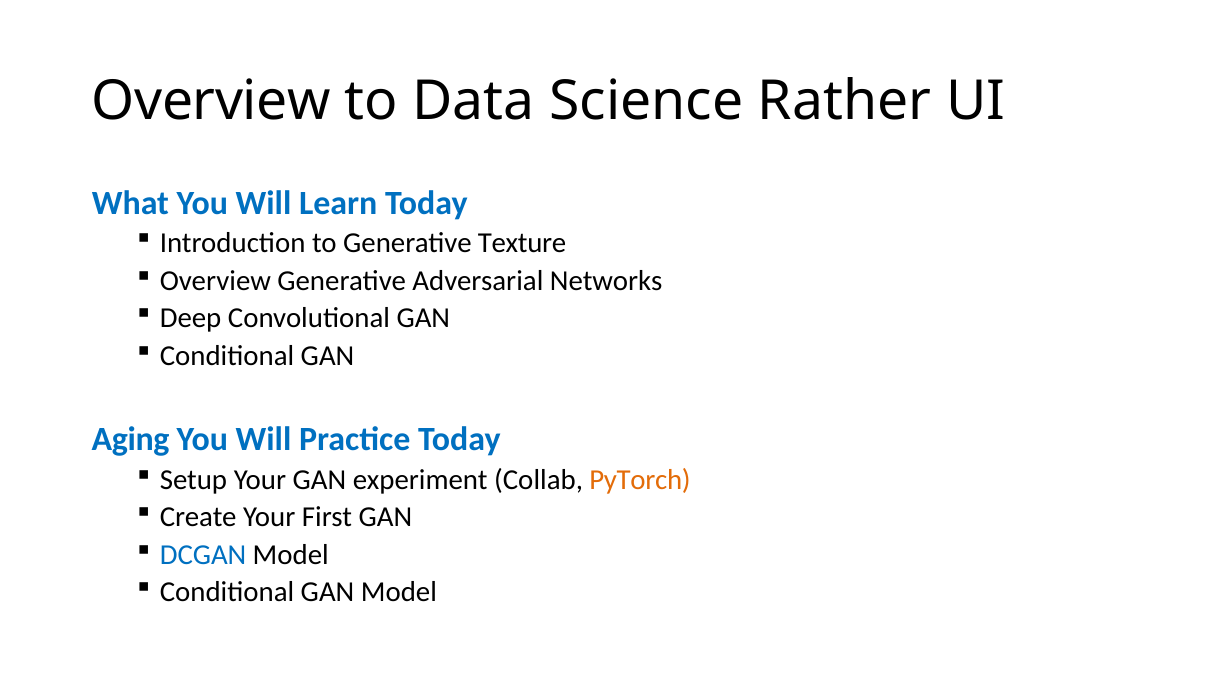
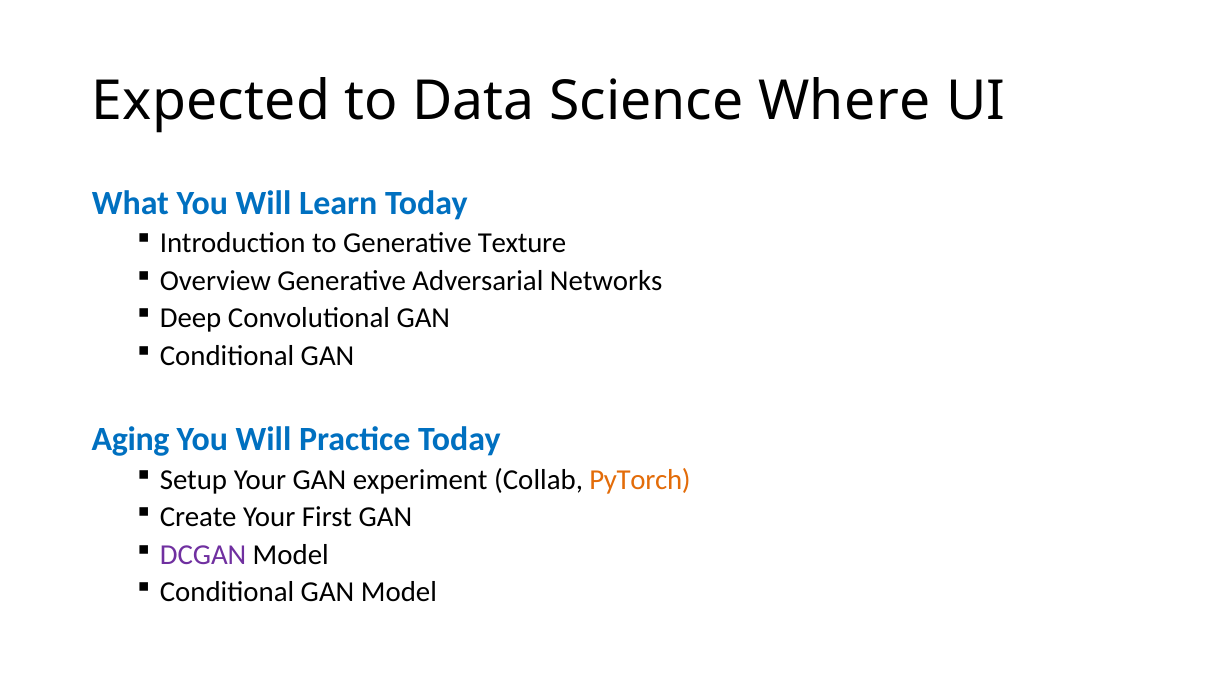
Overview at (211, 101): Overview -> Expected
Rather: Rather -> Where
DCGAN colour: blue -> purple
